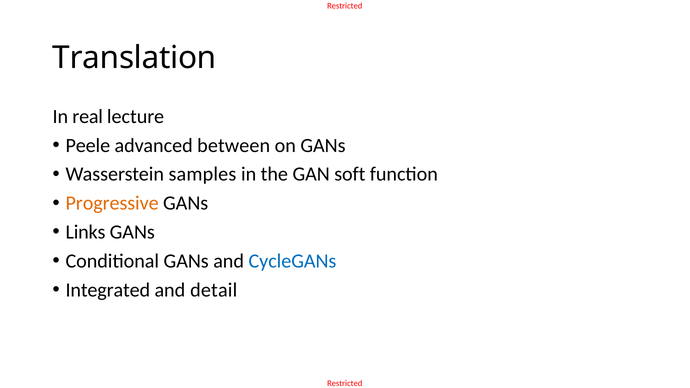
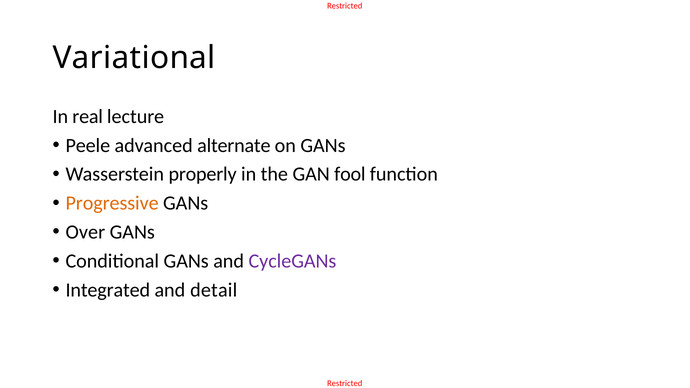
Translation: Translation -> Variational
between: between -> alternate
samples: samples -> properly
soft: soft -> fool
Links: Links -> Over
CycleGANs colour: blue -> purple
